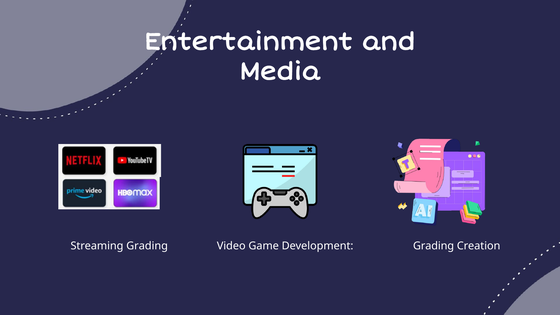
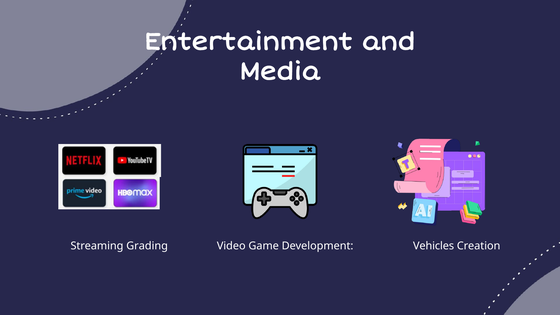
Grading at (434, 246): Grading -> Vehicles
